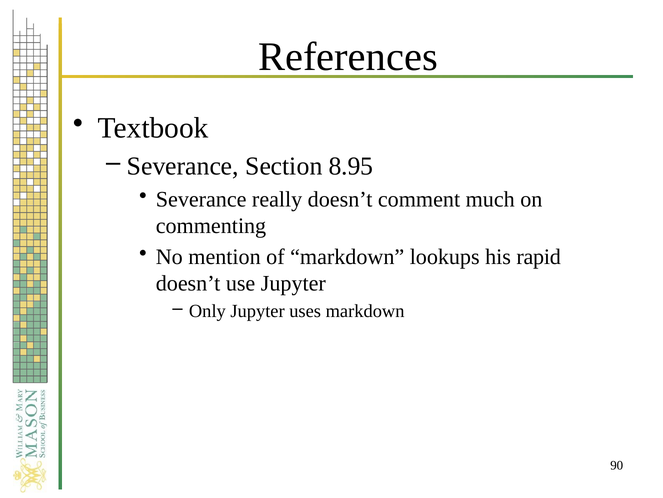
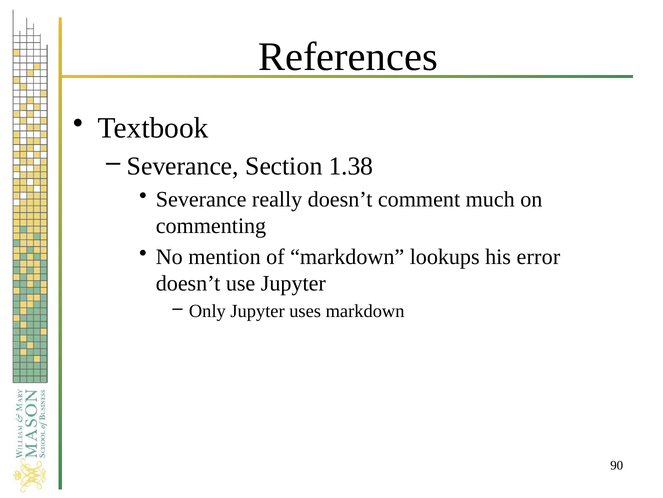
8.95: 8.95 -> 1.38
rapid: rapid -> error
